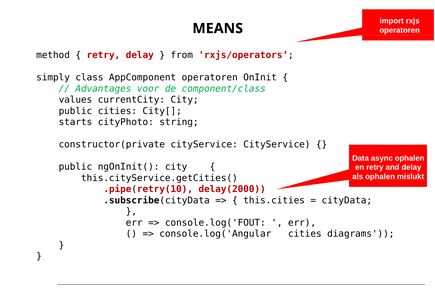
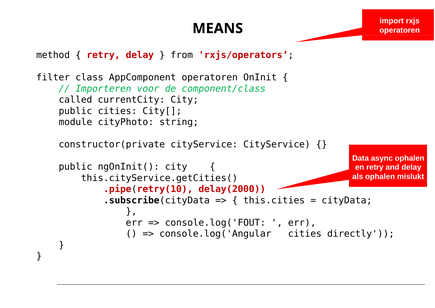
simply: simply -> filter
Advantages: Advantages -> Importeren
values: values -> called
starts: starts -> module
diagrams: diagrams -> directly
